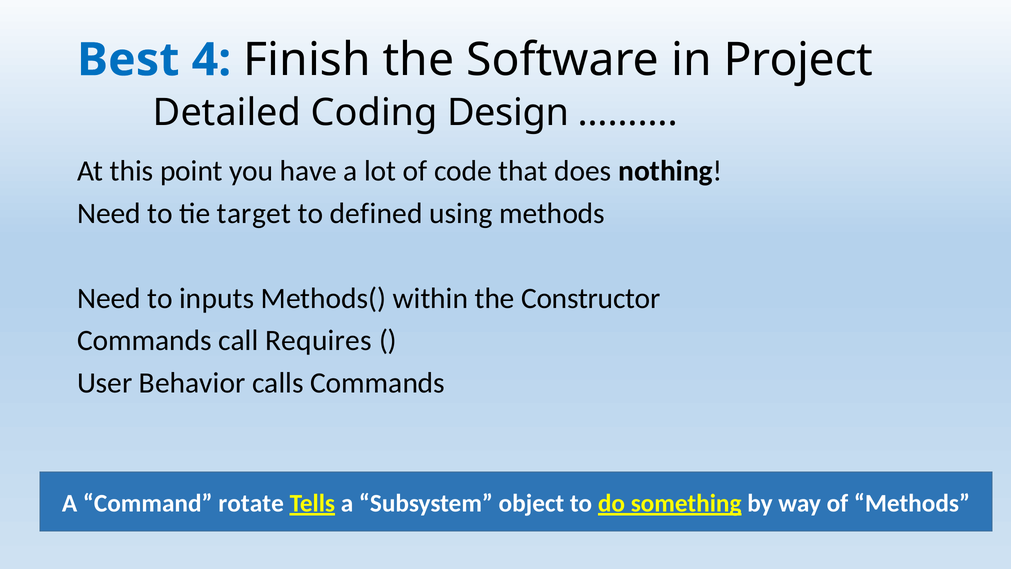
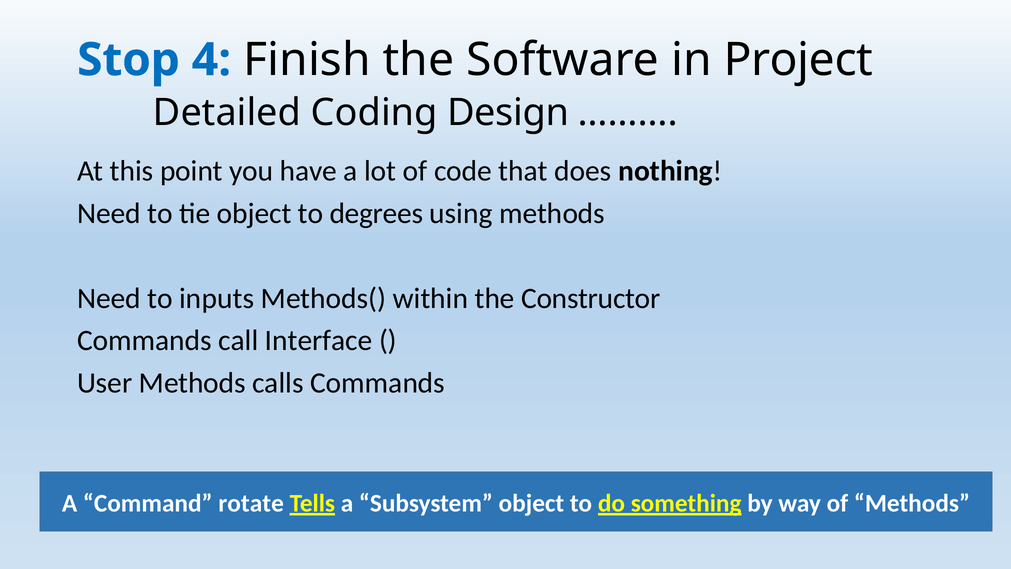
Best: Best -> Stop
tie target: target -> object
defined: defined -> degrees
Requires: Requires -> Interface
User Behavior: Behavior -> Methods
